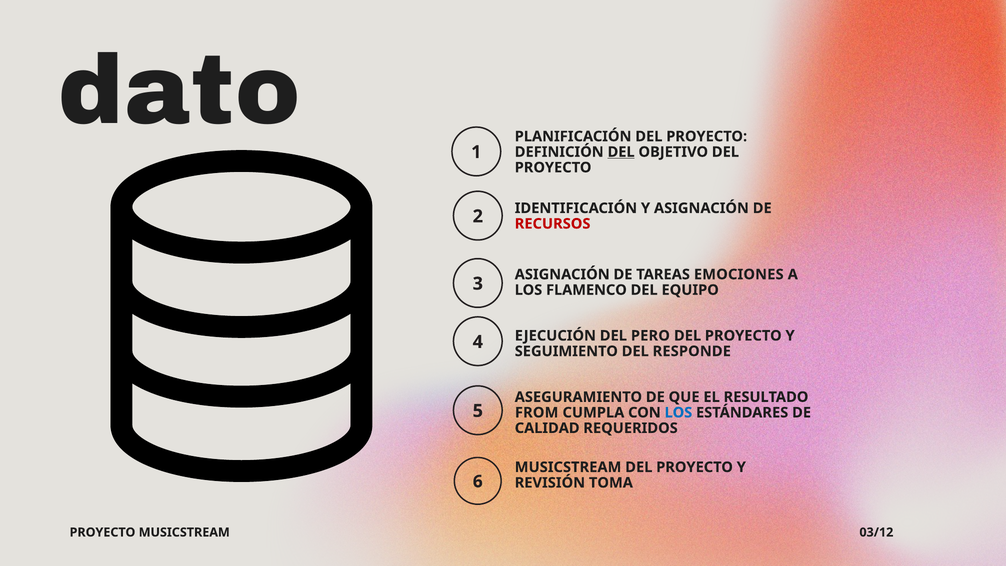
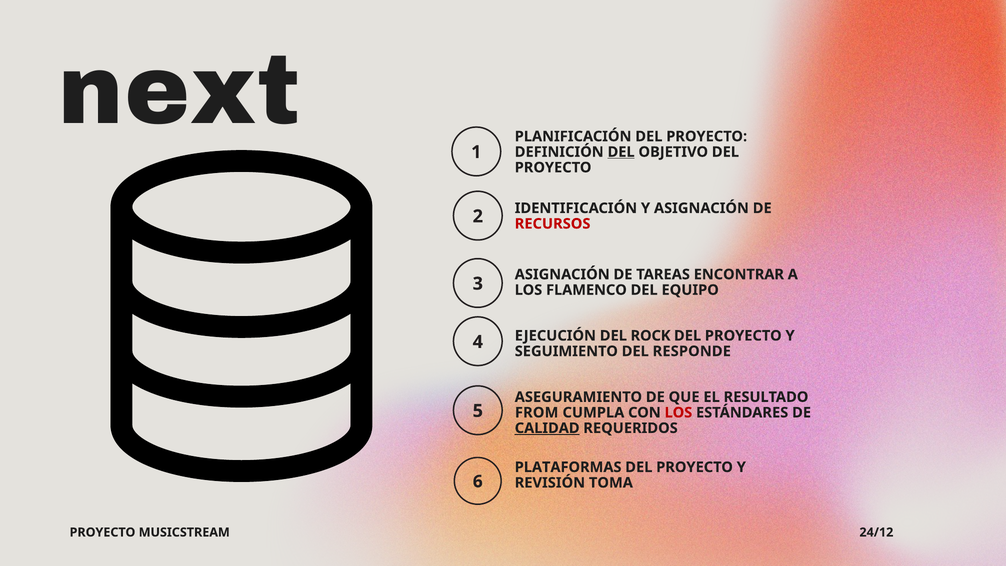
dato: dato -> next
EMOCIONES: EMOCIONES -> ENCONTRAR
PERO: PERO -> ROCK
LOS at (678, 413) colour: blue -> red
CALIDAD underline: none -> present
MUSICSTREAM at (568, 467): MUSICSTREAM -> PLATAFORMAS
03/12: 03/12 -> 24/12
